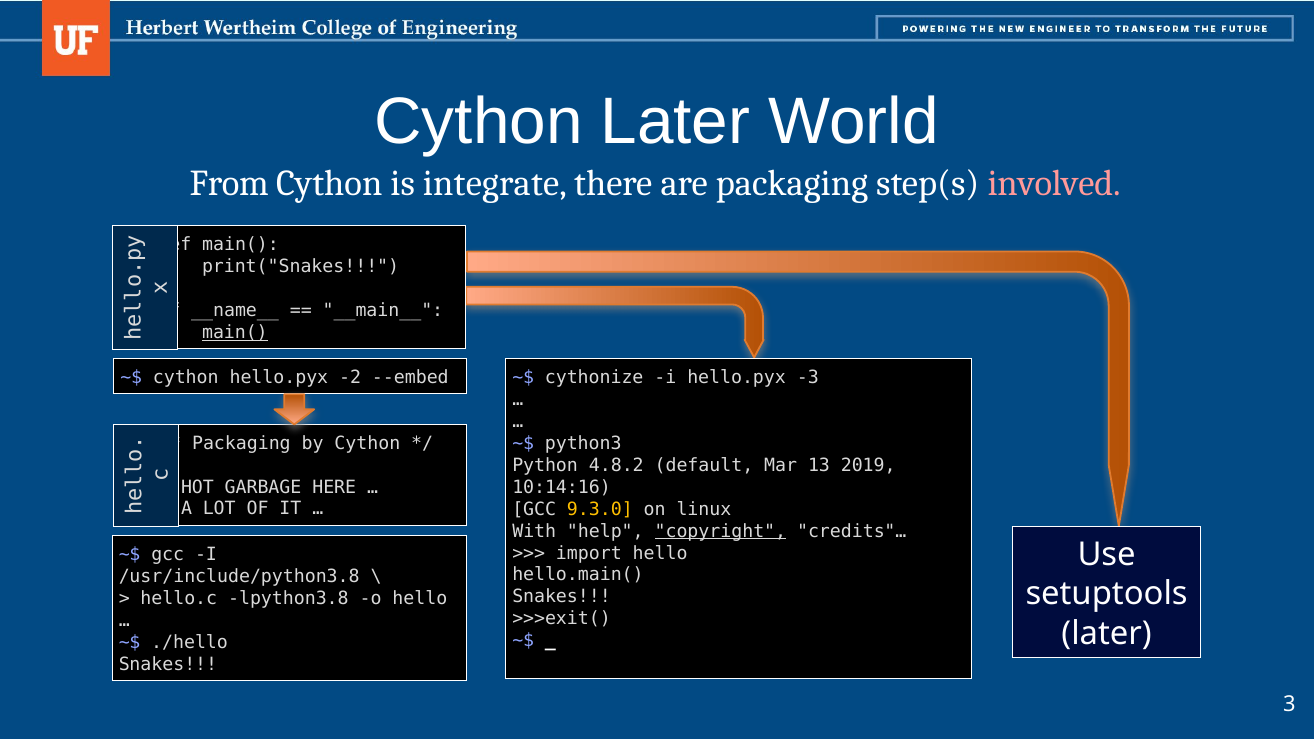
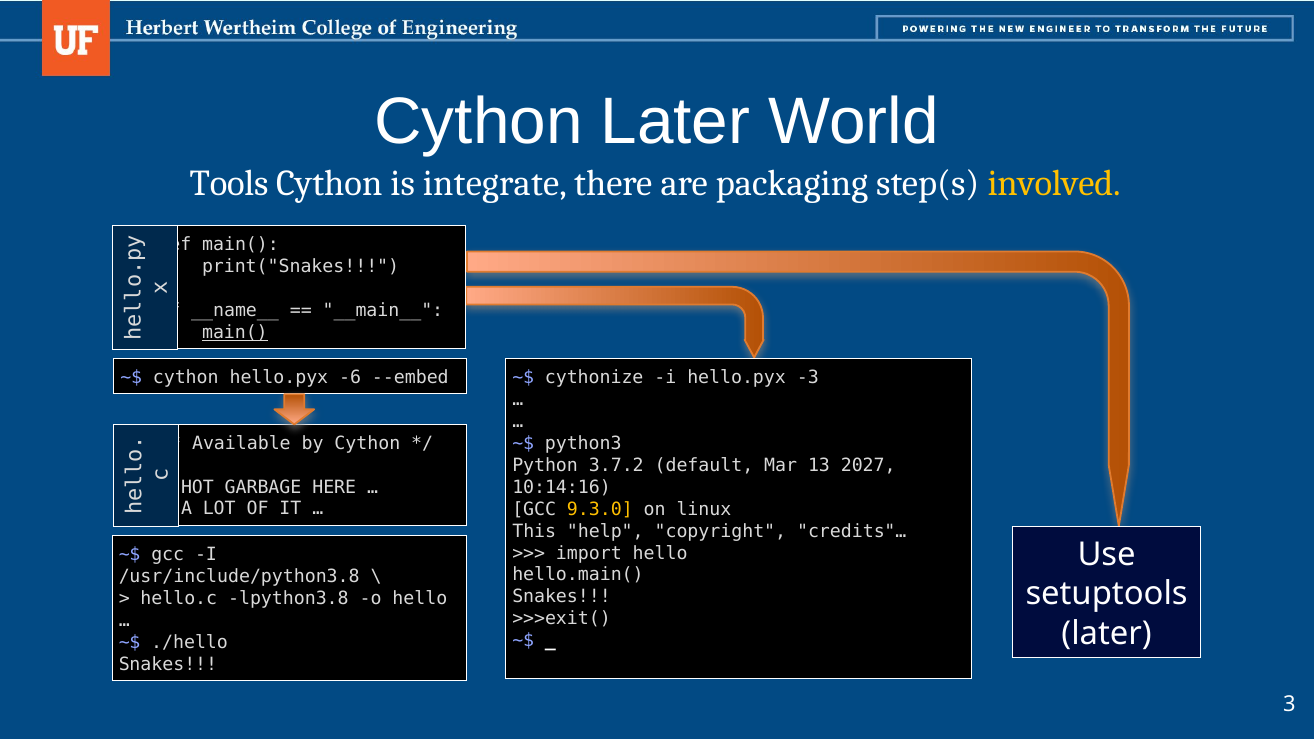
From: From -> Tools
involved colour: pink -> yellow
-2: -2 -> -6
Packaging at (241, 443): Packaging -> Available
4.8.2: 4.8.2 -> 3.7.2
2019: 2019 -> 2027
With: With -> This
copyright underline: present -> none
